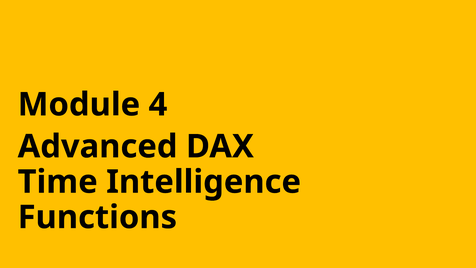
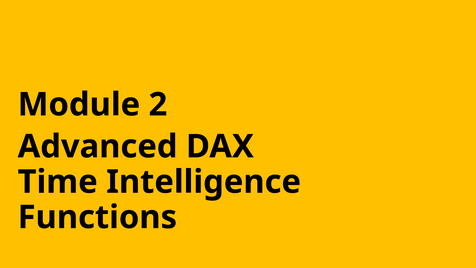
4: 4 -> 2
